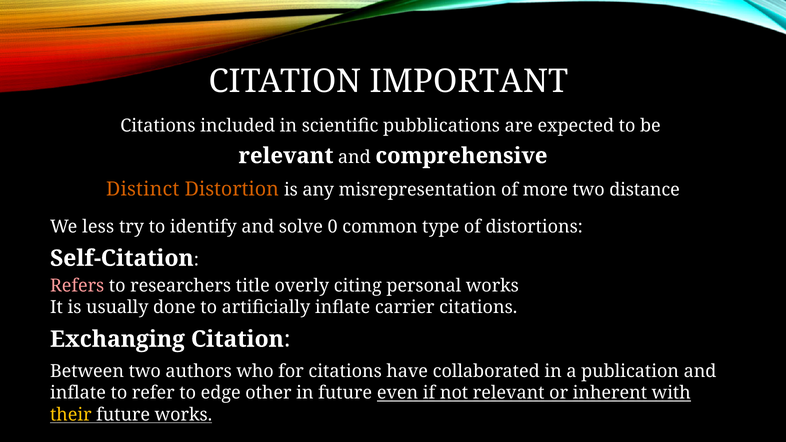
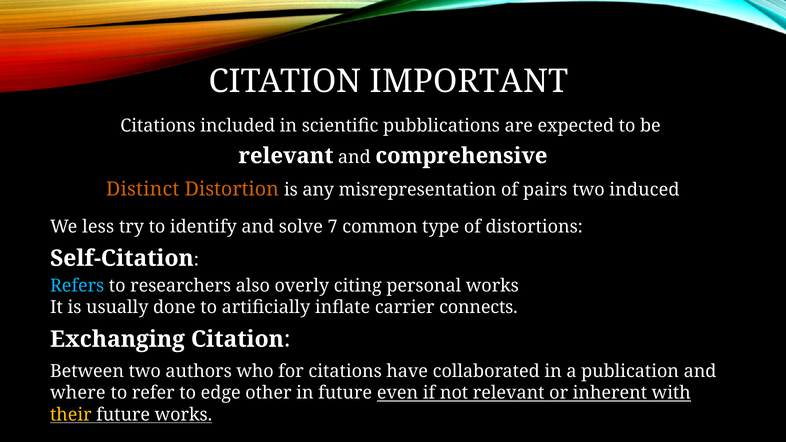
more: more -> pairs
distance: distance -> induced
0: 0 -> 7
Refers colour: pink -> light blue
title: title -> also
carrier citations: citations -> connects
inflate at (78, 393): inflate -> where
